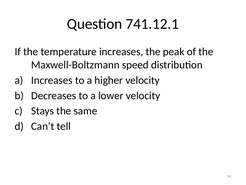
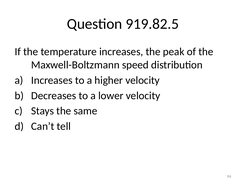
741.12.1: 741.12.1 -> 919.82.5
